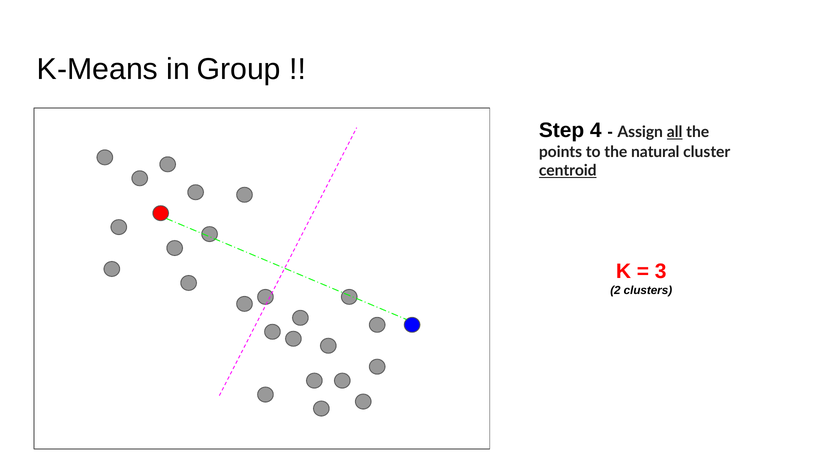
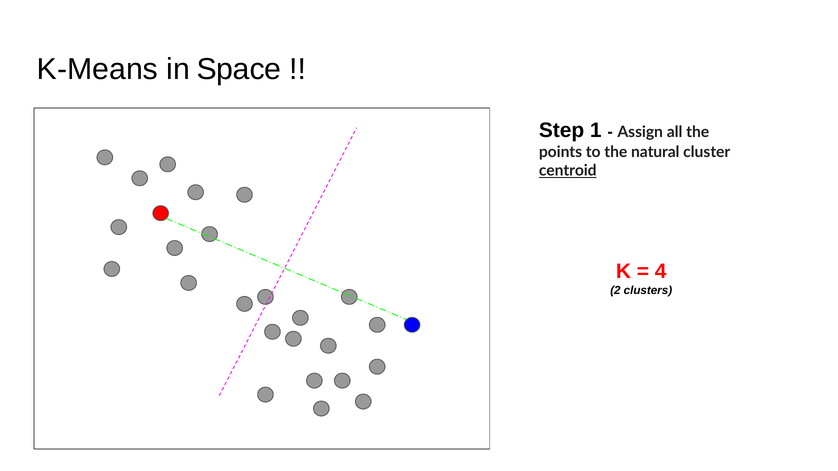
Group: Group -> Space
4: 4 -> 1
all underline: present -> none
3: 3 -> 4
